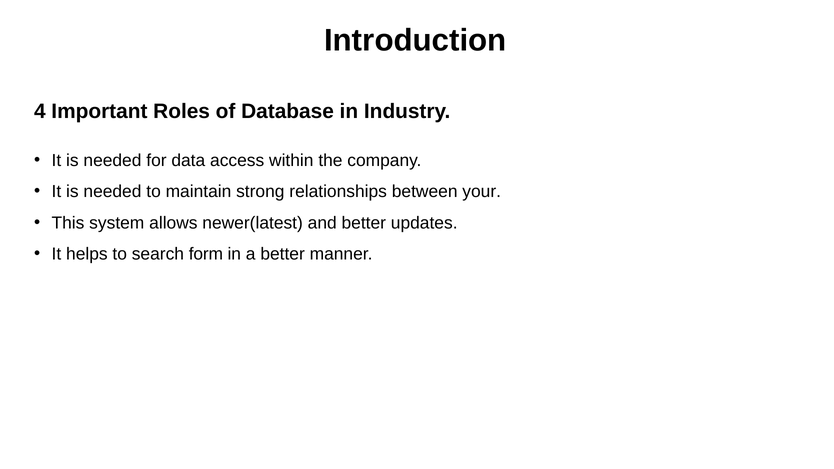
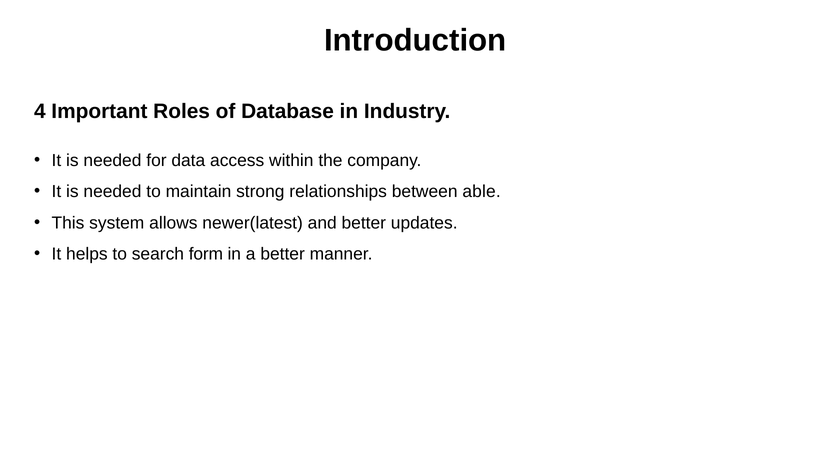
your: your -> able
